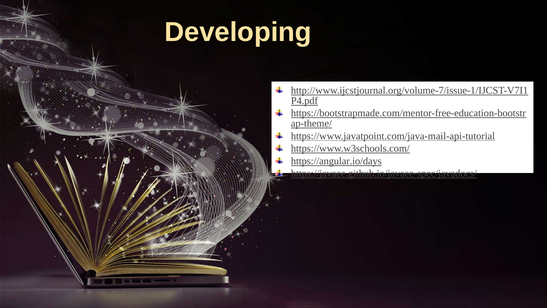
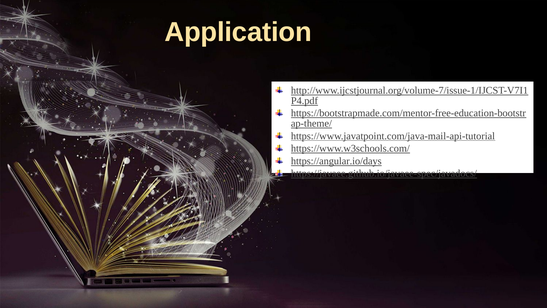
Developing: Developing -> Application
